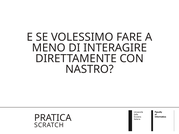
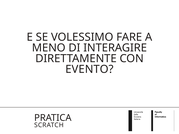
NASTRO: NASTRO -> EVENTO
